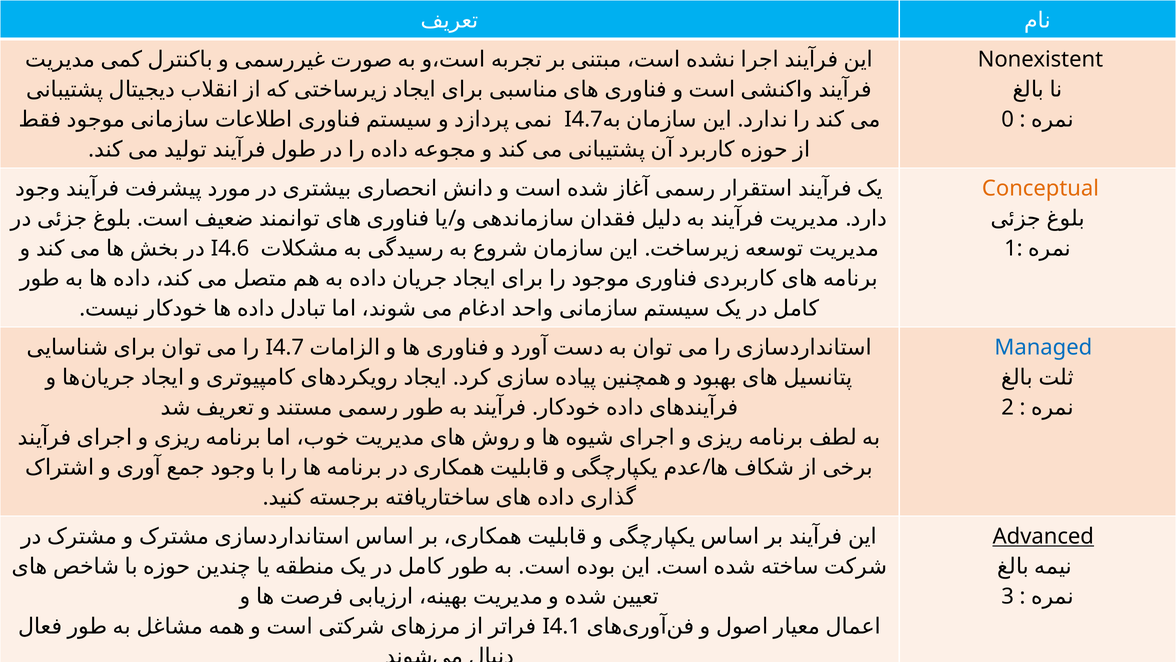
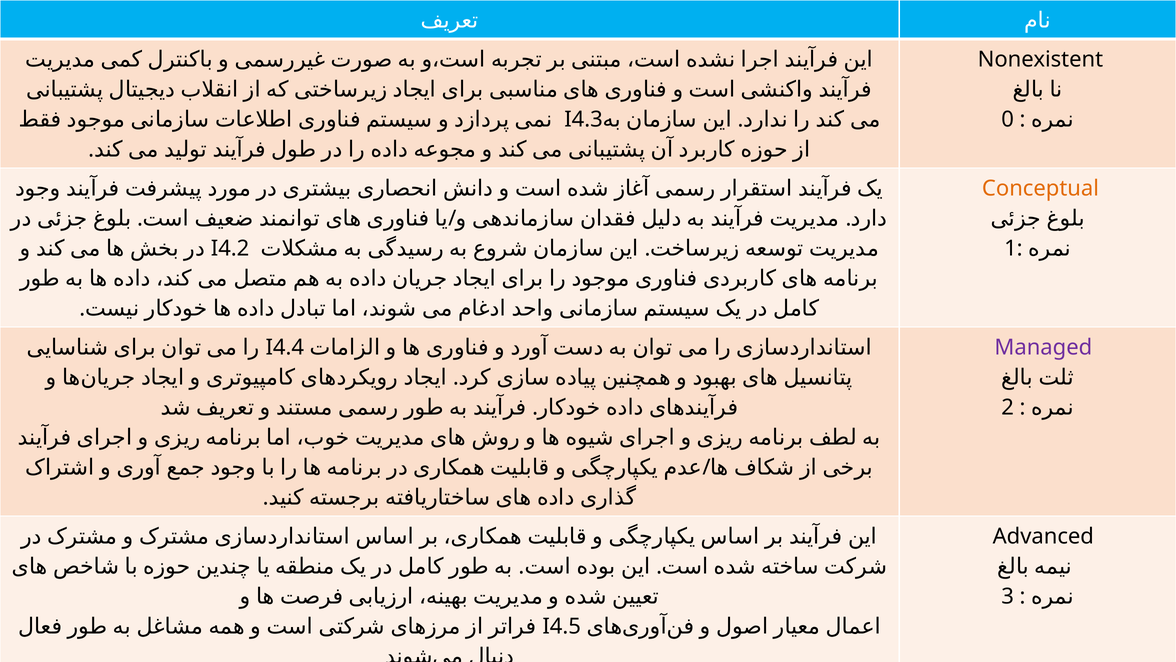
I4.7 at (584, 120): I4.7 -> I4.3
I4.6: I4.6 -> I4.2
I4.7 at (285, 347): I4.7 -> I4.4
Managed colour: blue -> purple
Advanced underline: present -> none
I4.1: I4.1 -> I4.5
